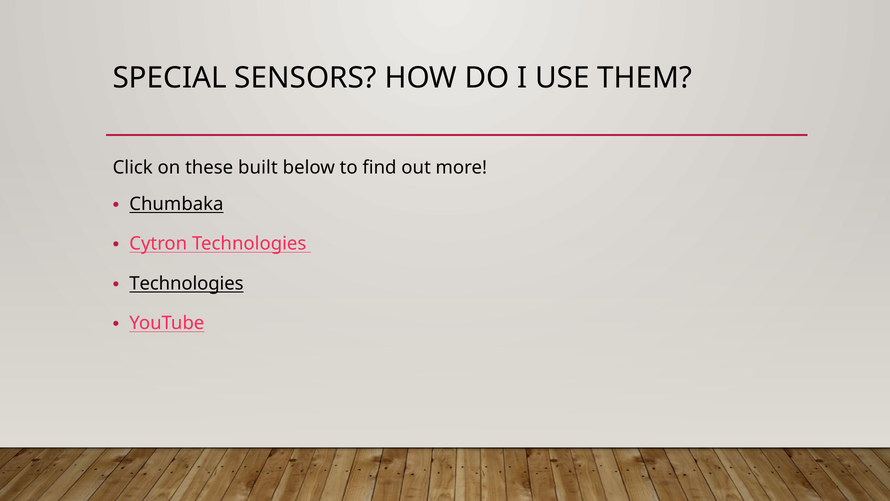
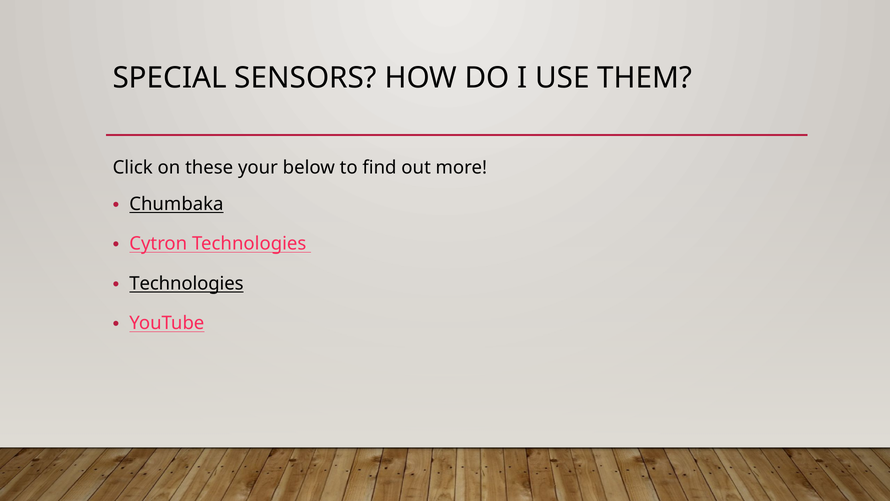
built: built -> your
